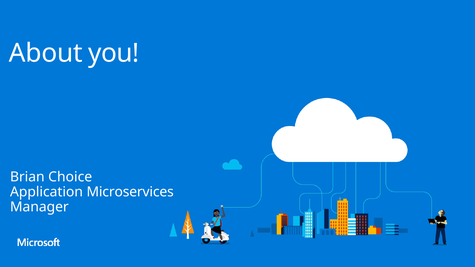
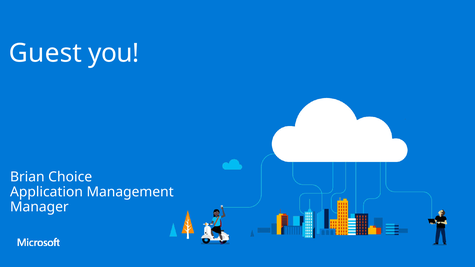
About: About -> Guest
Microservices: Microservices -> Management
